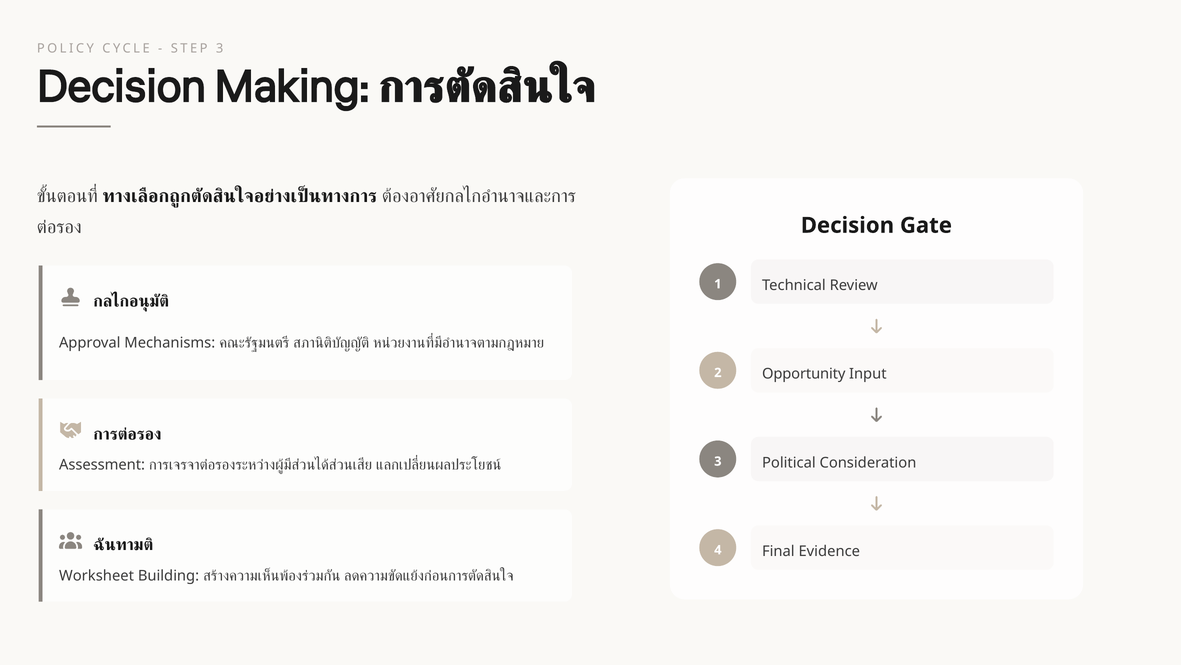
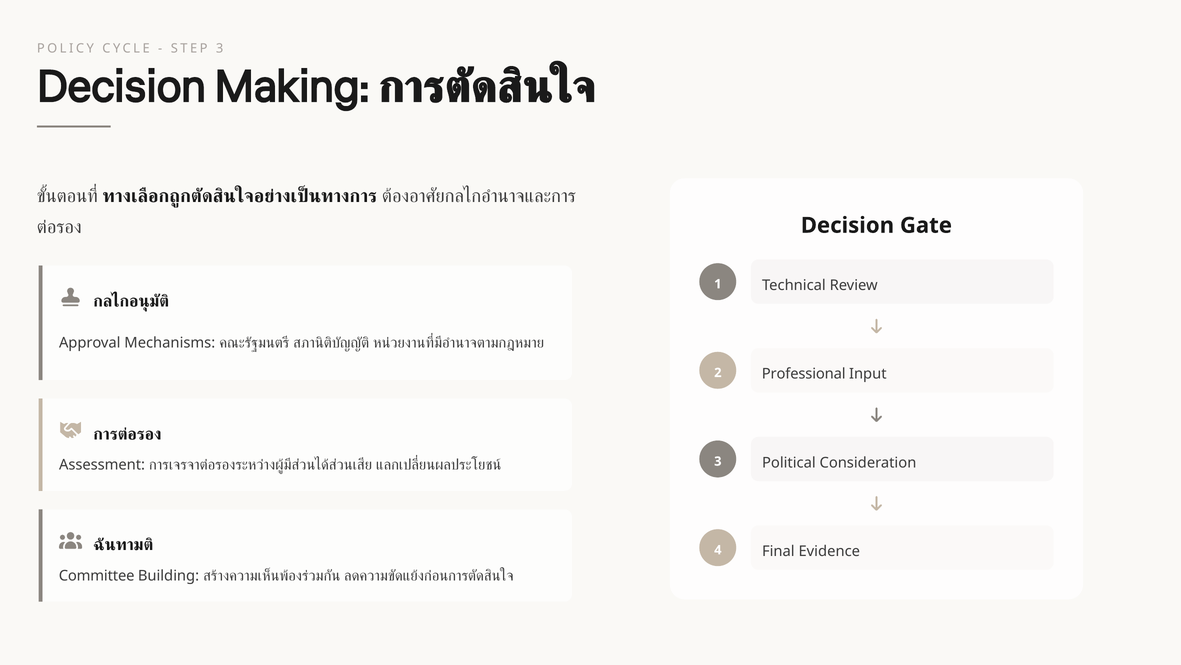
Opportunity: Opportunity -> Professional
Worksheet: Worksheet -> Committee
